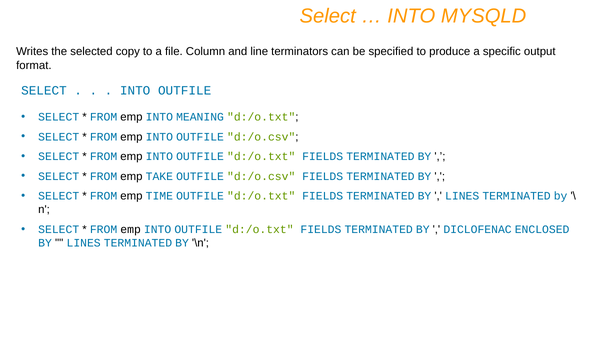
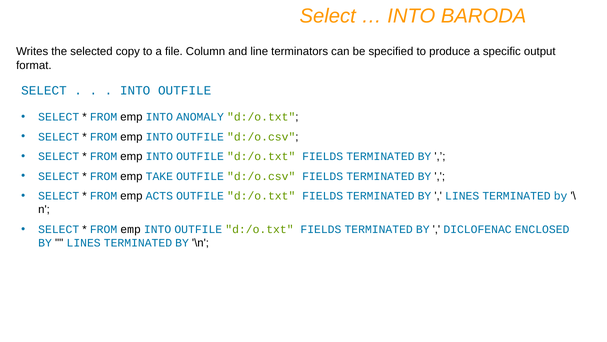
MYSQLD: MYSQLD -> BARODA
MEANING: MEANING -> ANOMALY
TIME: TIME -> ACTS
